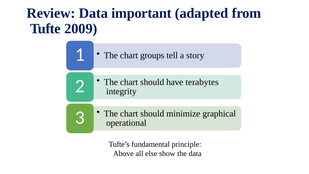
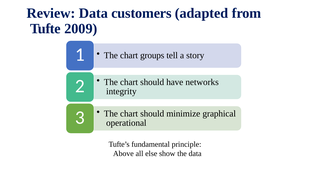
important: important -> customers
terabytes: terabytes -> networks
